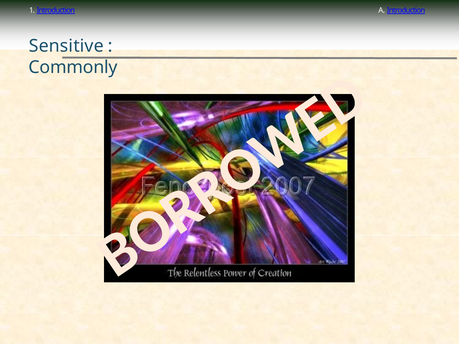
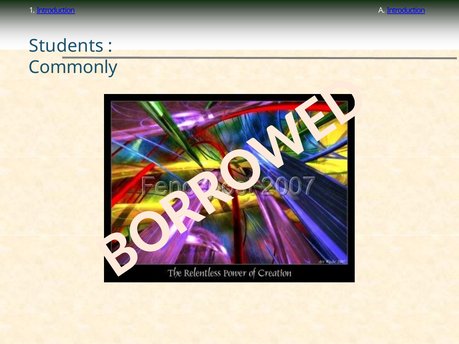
Sensitive: Sensitive -> Students
